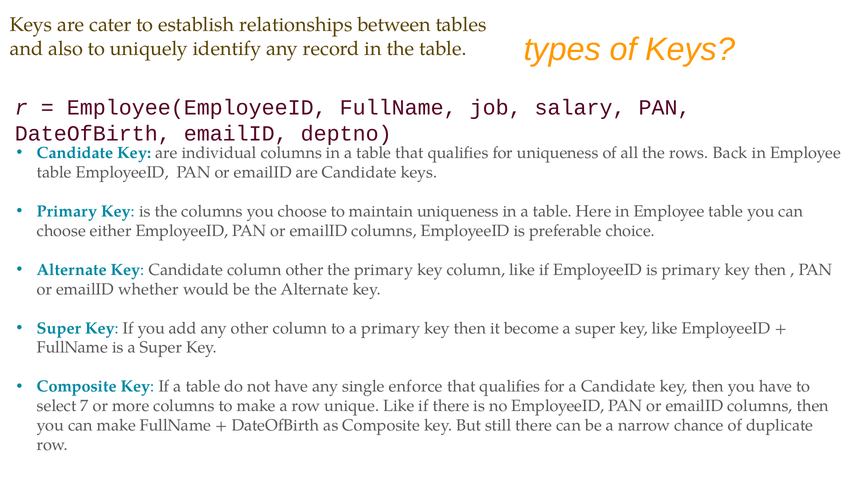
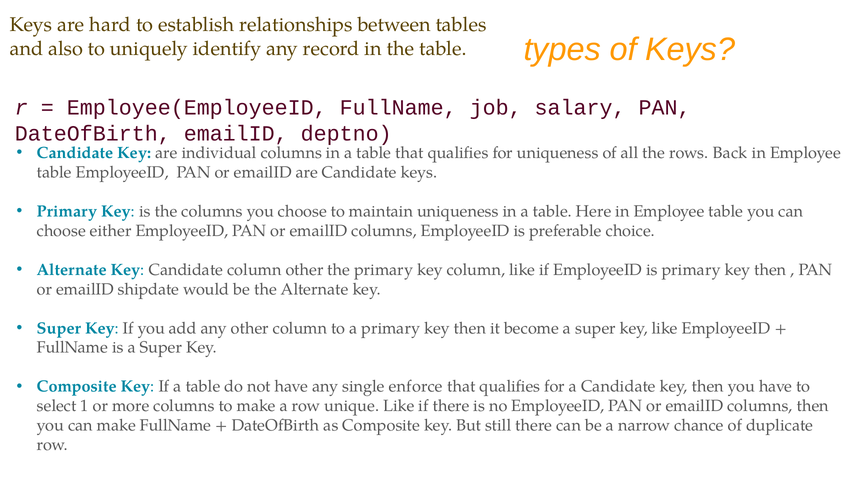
cater: cater -> hard
whether: whether -> shipdate
7: 7 -> 1
